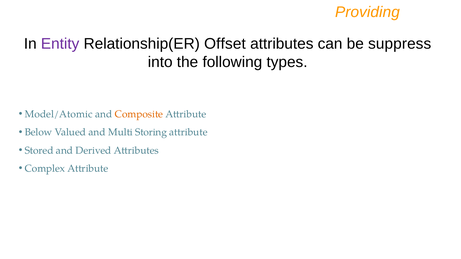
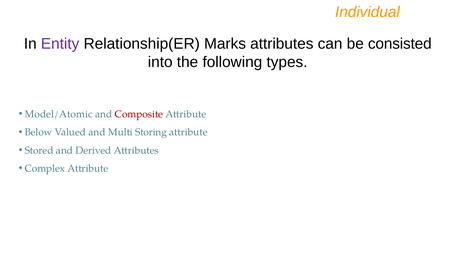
Providing: Providing -> Individual
Offset: Offset -> Marks
suppress: suppress -> consisted
Composite colour: orange -> red
